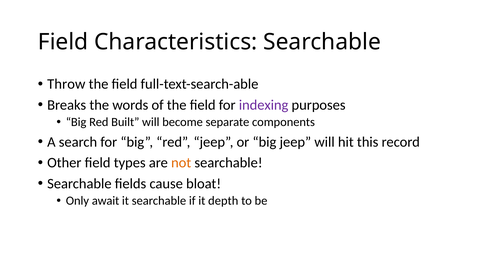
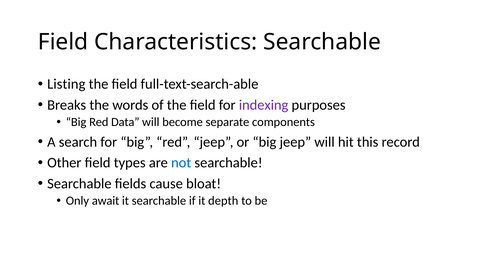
Throw: Throw -> Listing
Built: Built -> Data
not colour: orange -> blue
